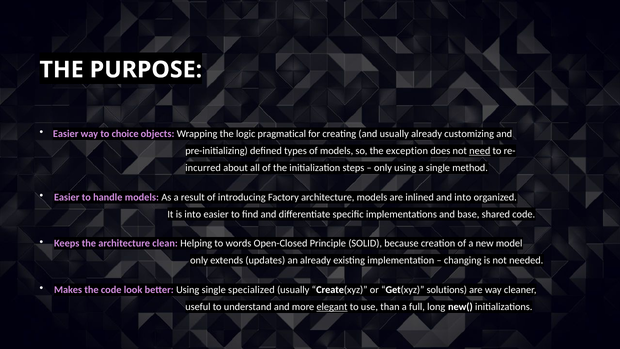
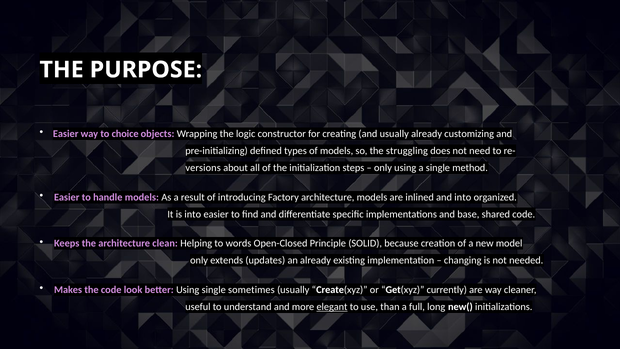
pragmatical: pragmatical -> constructor
exception: exception -> struggling
need underline: present -> none
incurred: incurred -> versions
specialized: specialized -> sometimes
solutions: solutions -> currently
